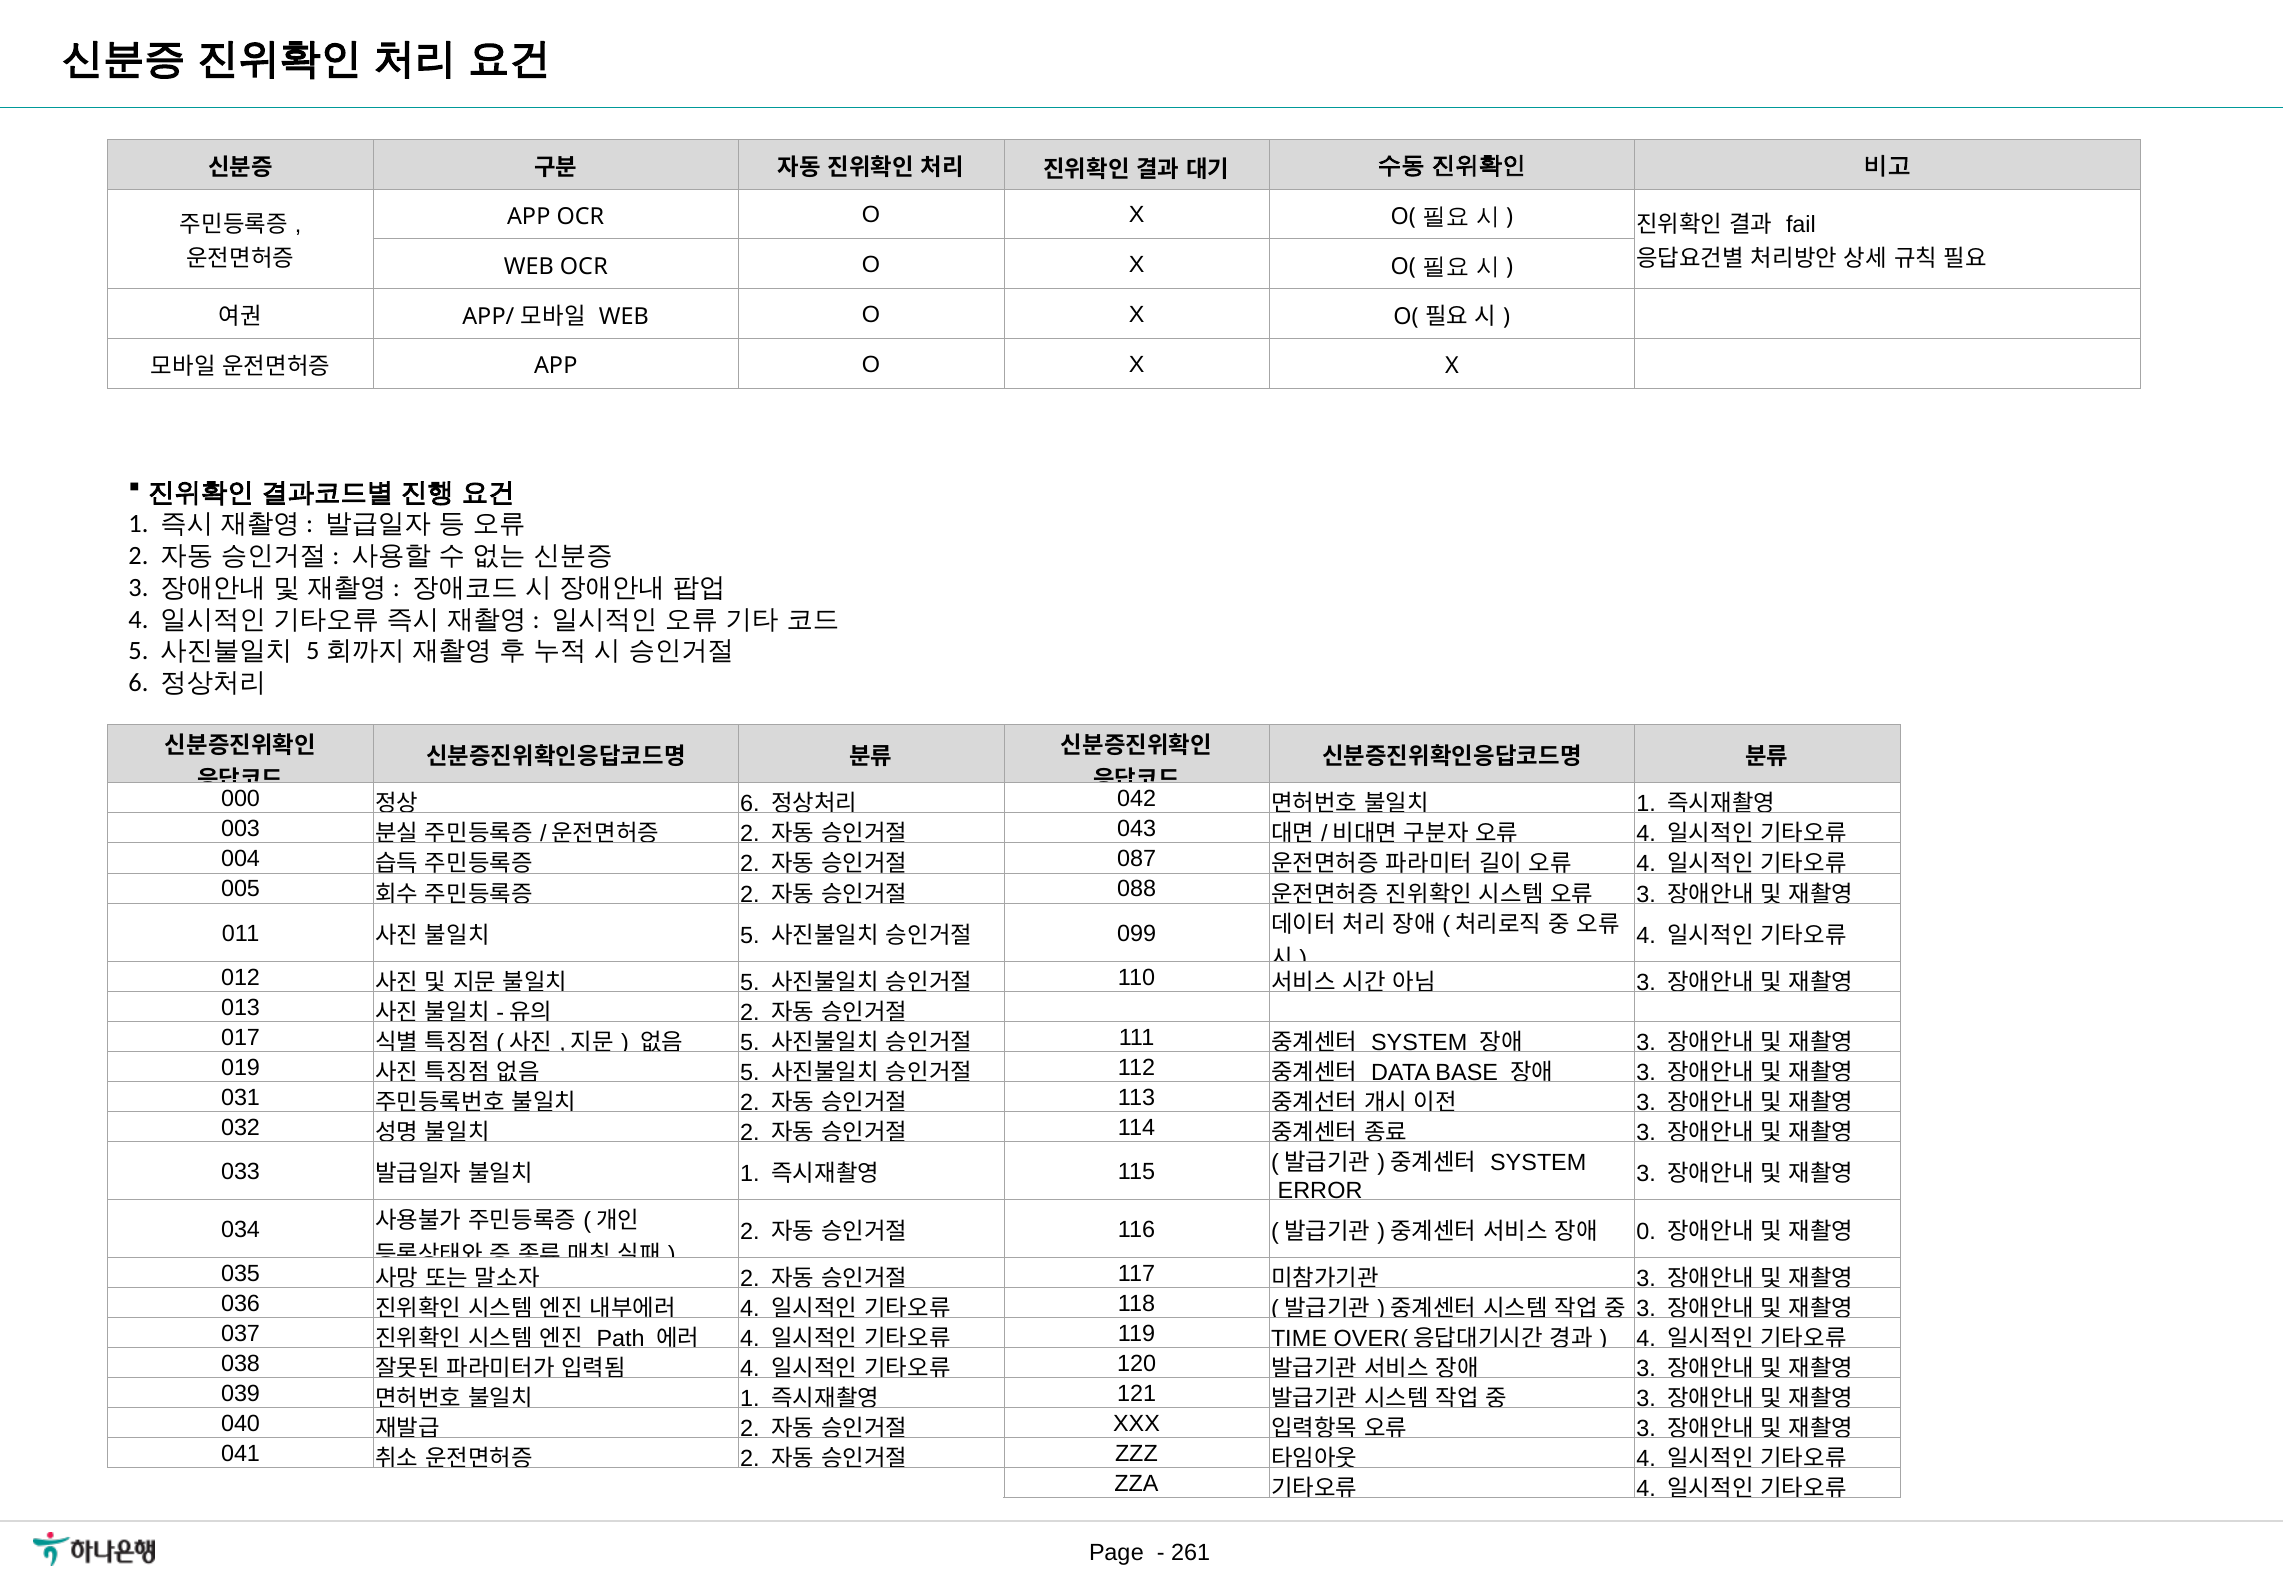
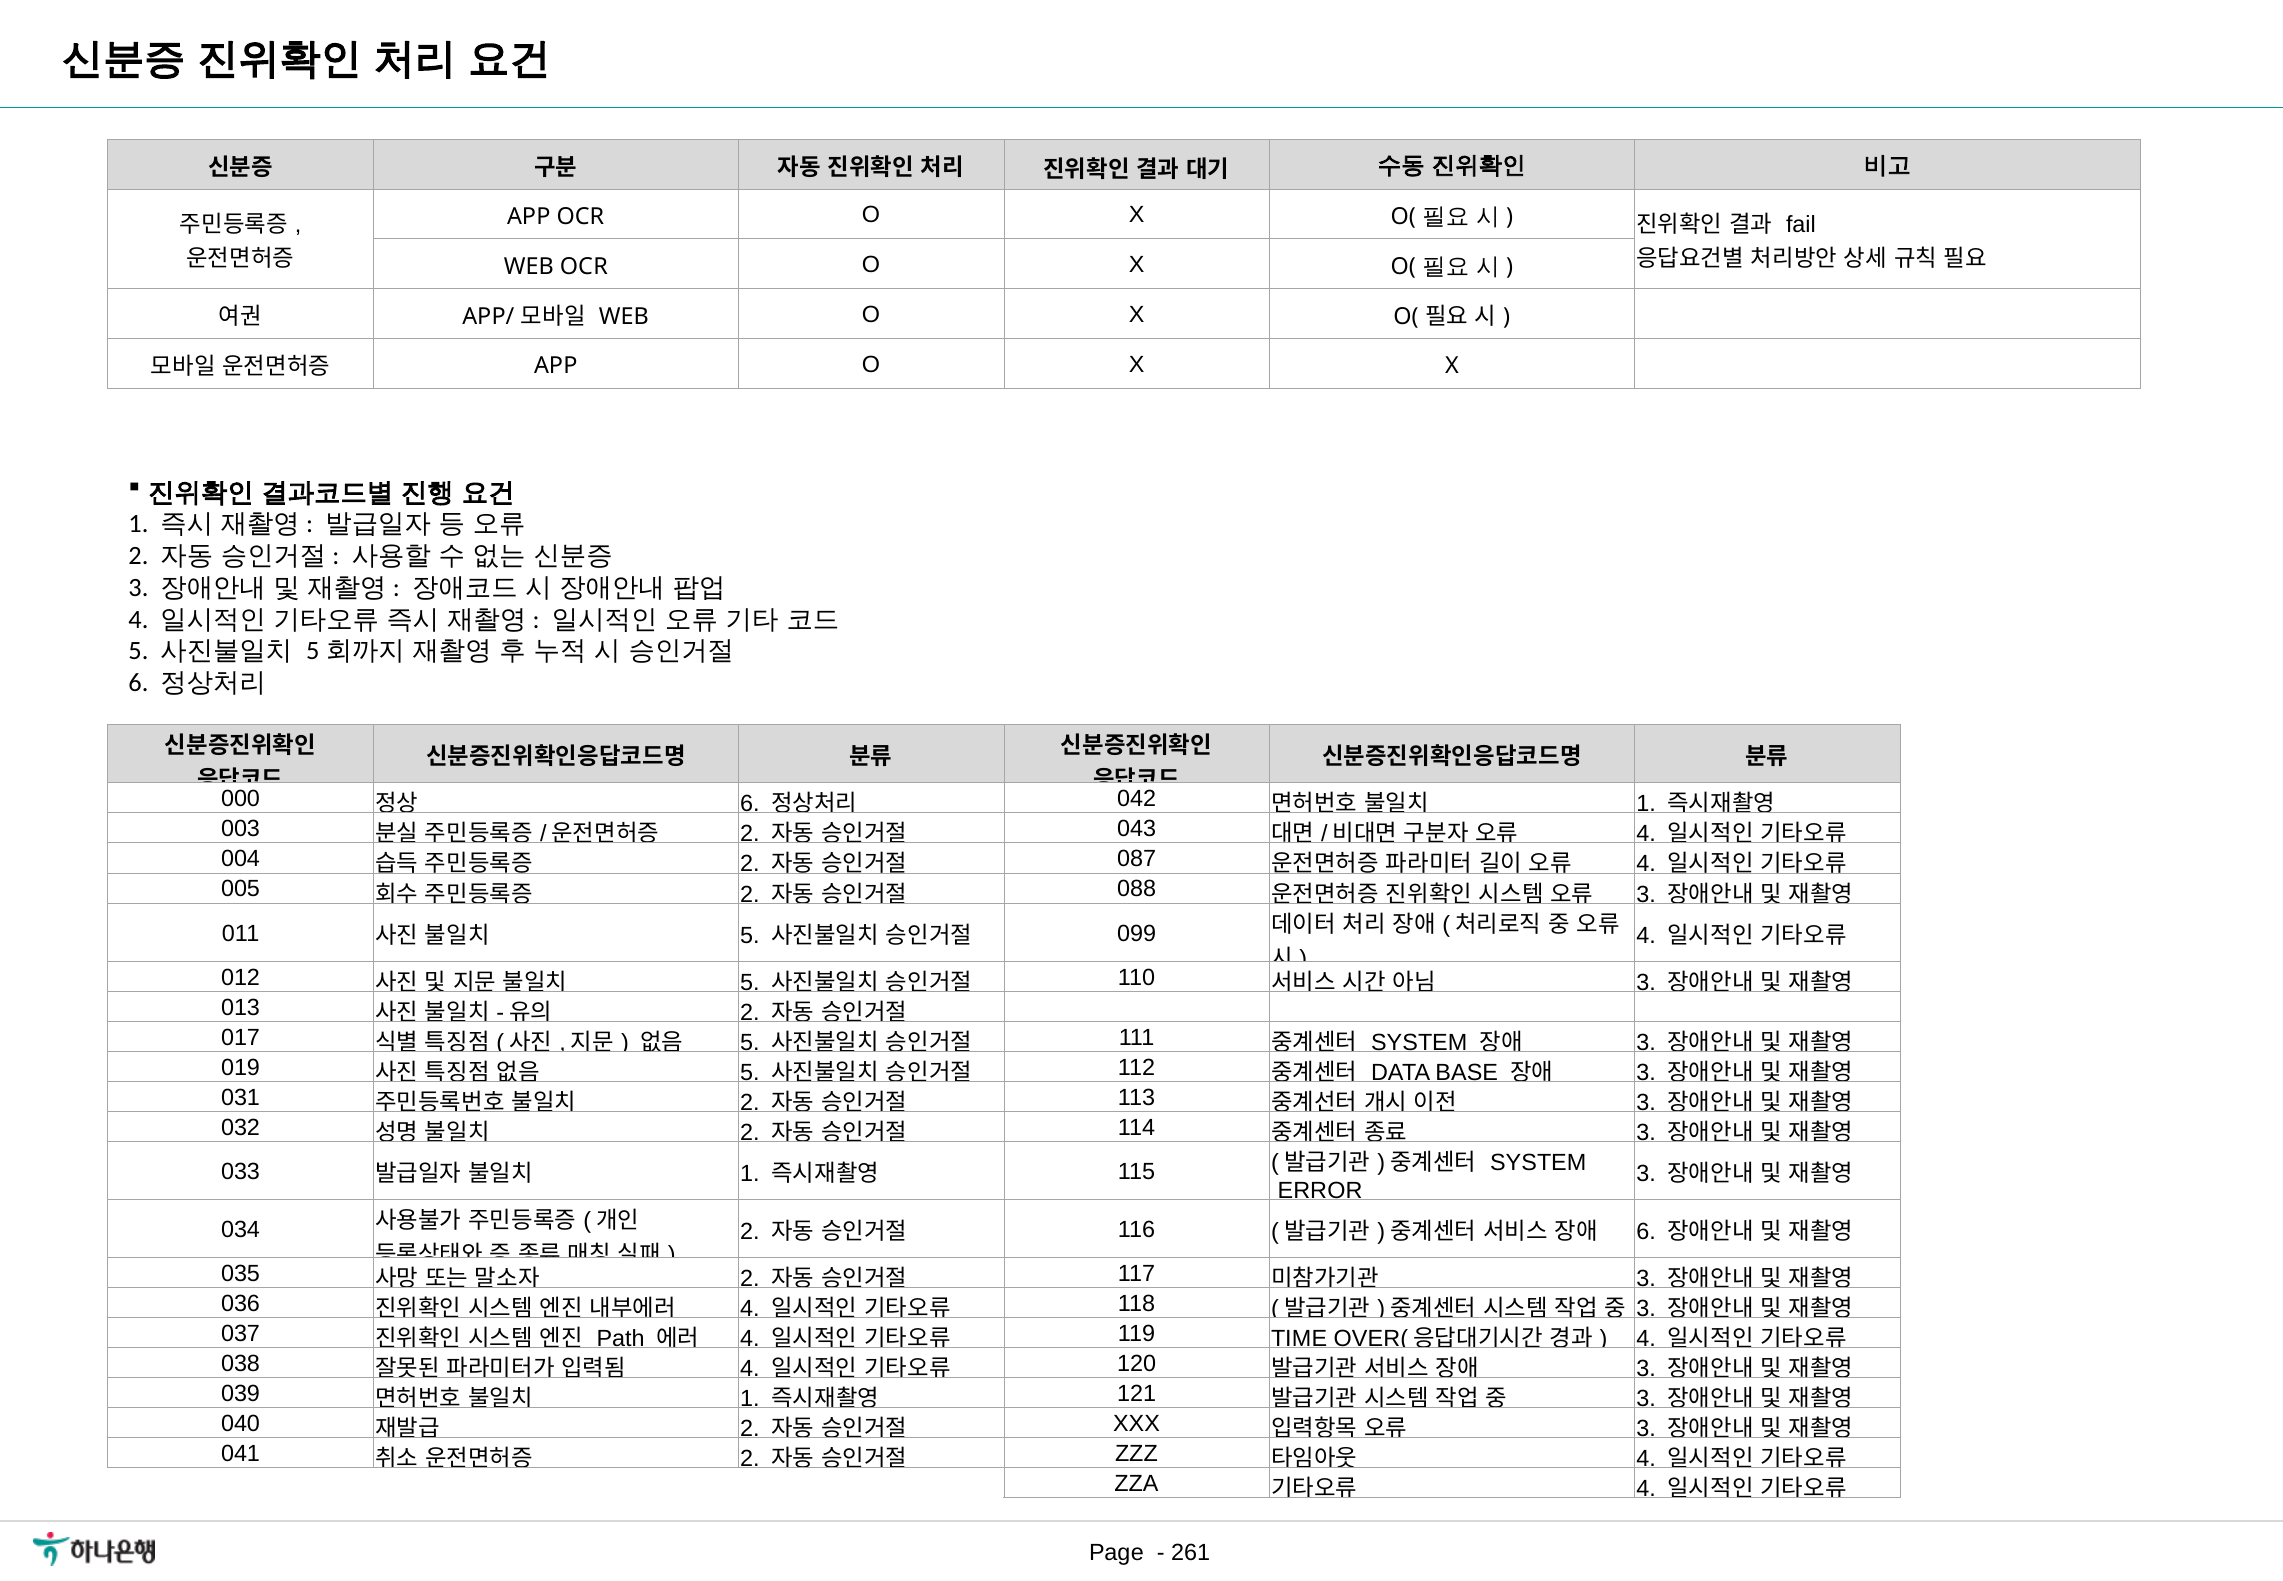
0 at (1646, 1232): 0 -> 6
